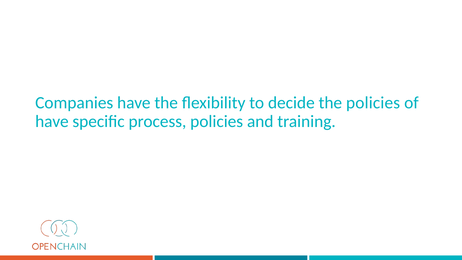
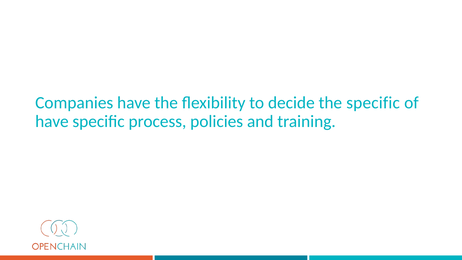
the policies: policies -> specific
